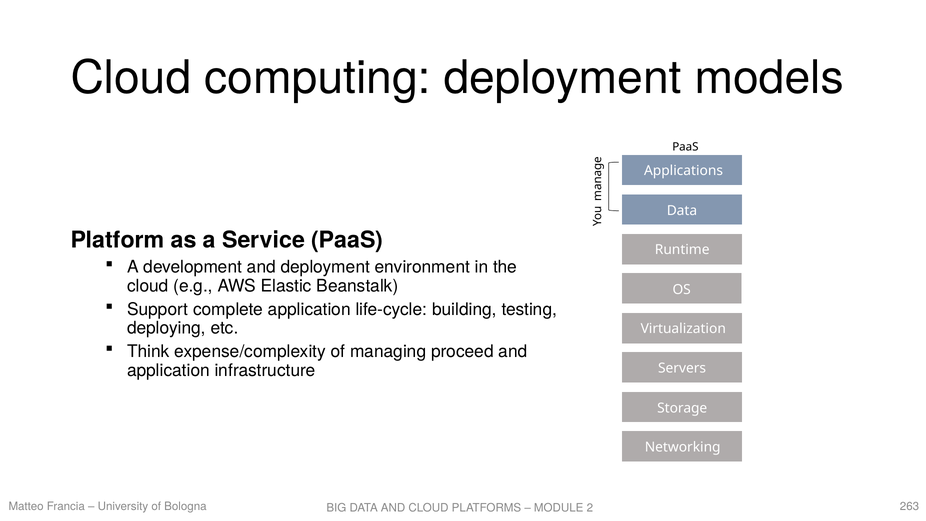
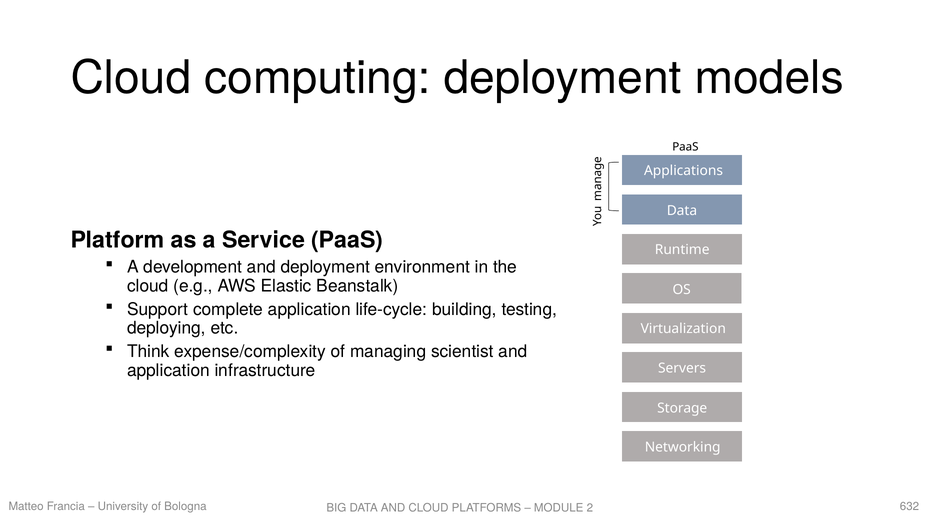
proceed: proceed -> scientist
263: 263 -> 632
